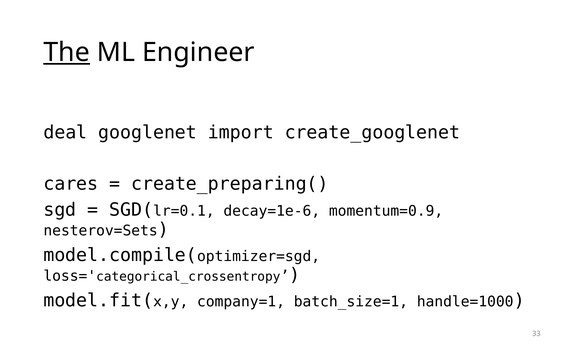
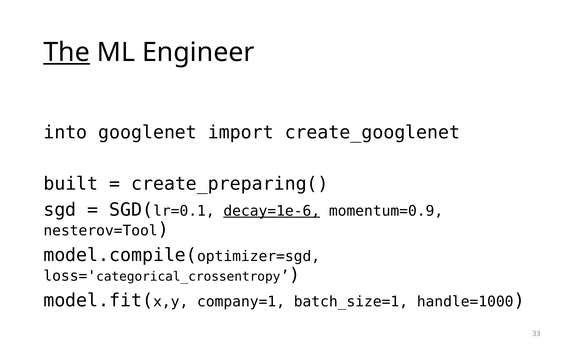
deal: deal -> into
cares: cares -> built
decay=1e-6 underline: none -> present
nesterov=Sets: nesterov=Sets -> nesterov=Tool
